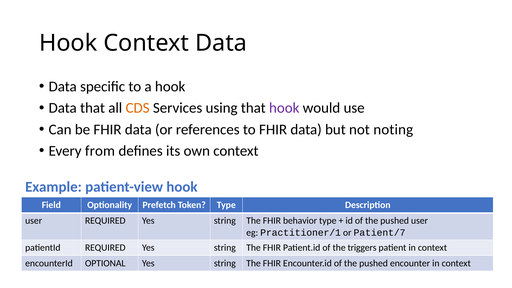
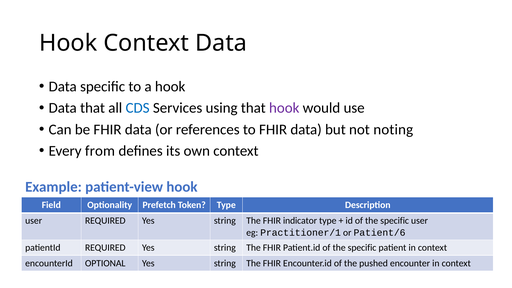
CDS colour: orange -> blue
behavior: behavior -> indicator
id of the pushed: pushed -> specific
Patient/7: Patient/7 -> Patient/6
Patient.id of the triggers: triggers -> specific
